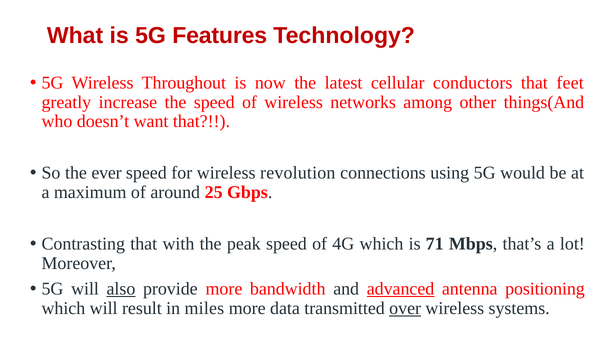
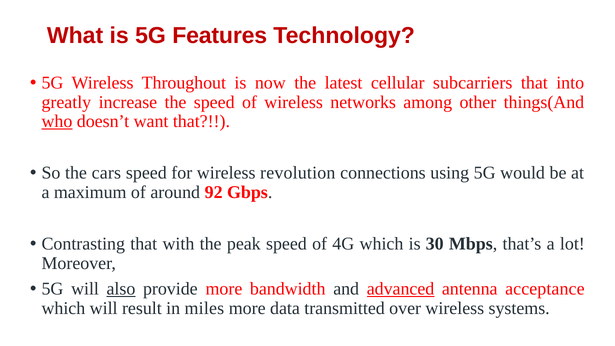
conductors: conductors -> subcarriers
feet: feet -> into
who underline: none -> present
ever: ever -> cars
25: 25 -> 92
71: 71 -> 30
positioning: positioning -> acceptance
over underline: present -> none
